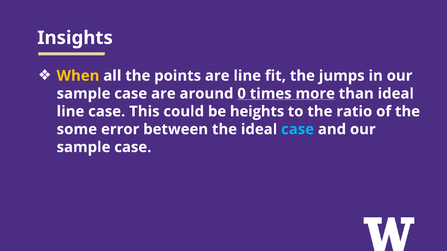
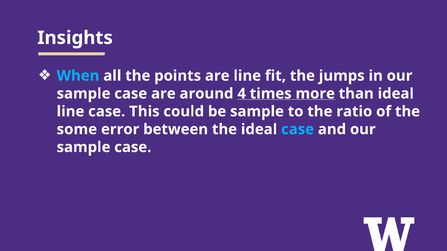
When colour: yellow -> light blue
0: 0 -> 4
be heights: heights -> sample
